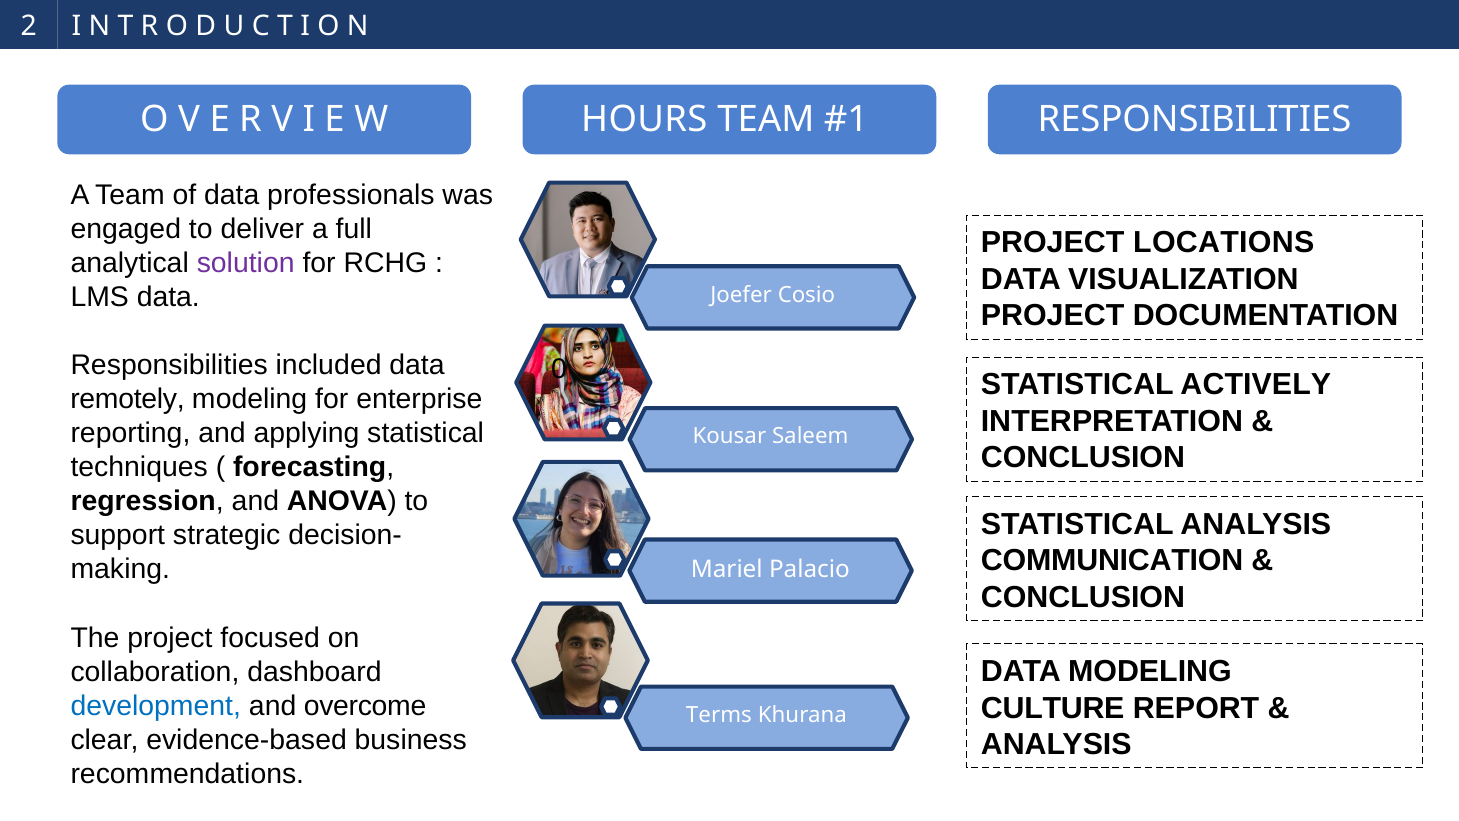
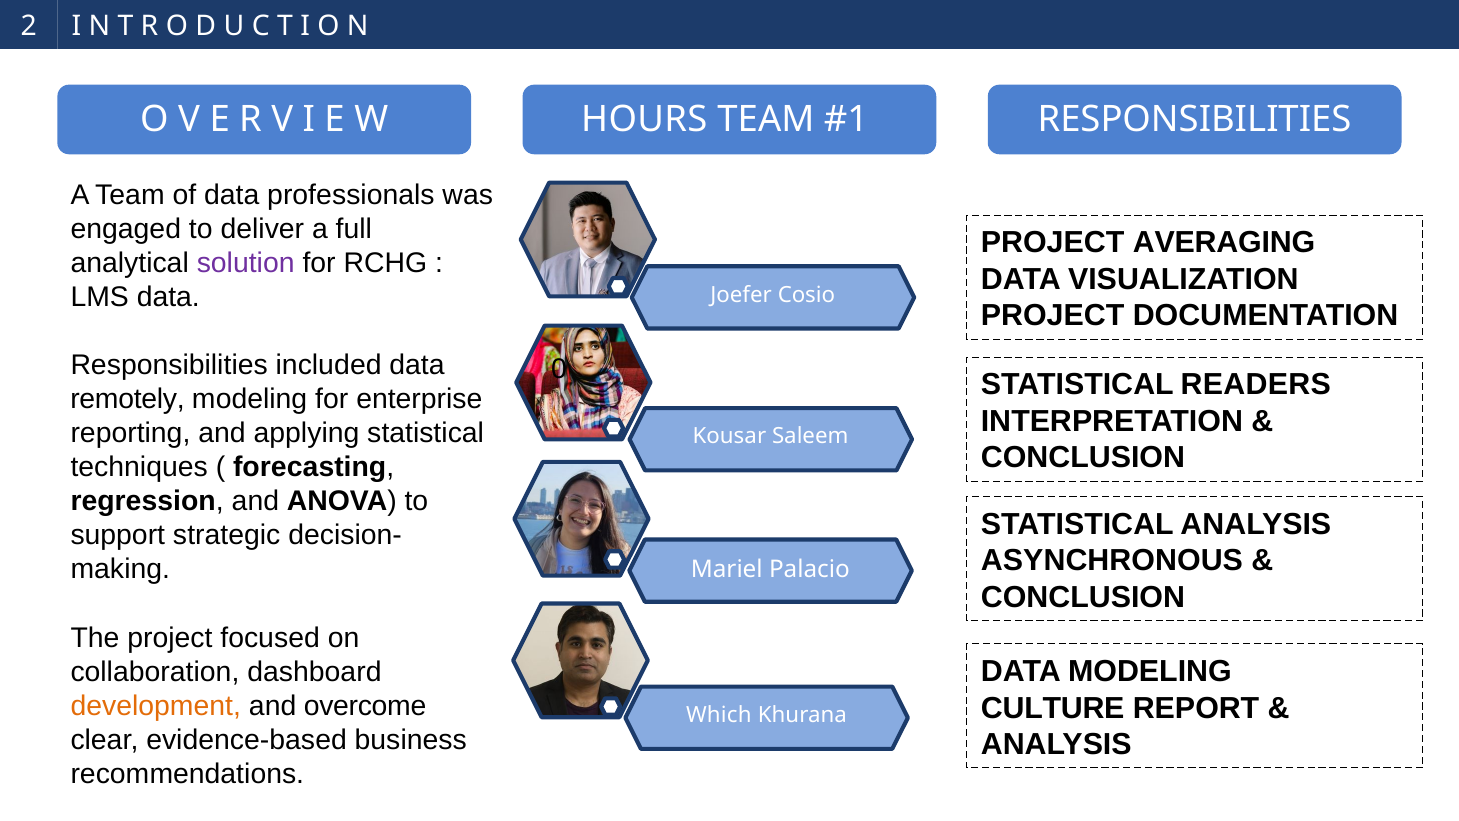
LOCATIONS: LOCATIONS -> AVERAGING
ACTIVELY: ACTIVELY -> READERS
COMMUNICATION: COMMUNICATION -> ASYNCHRONOUS
development colour: blue -> orange
Terms: Terms -> Which
